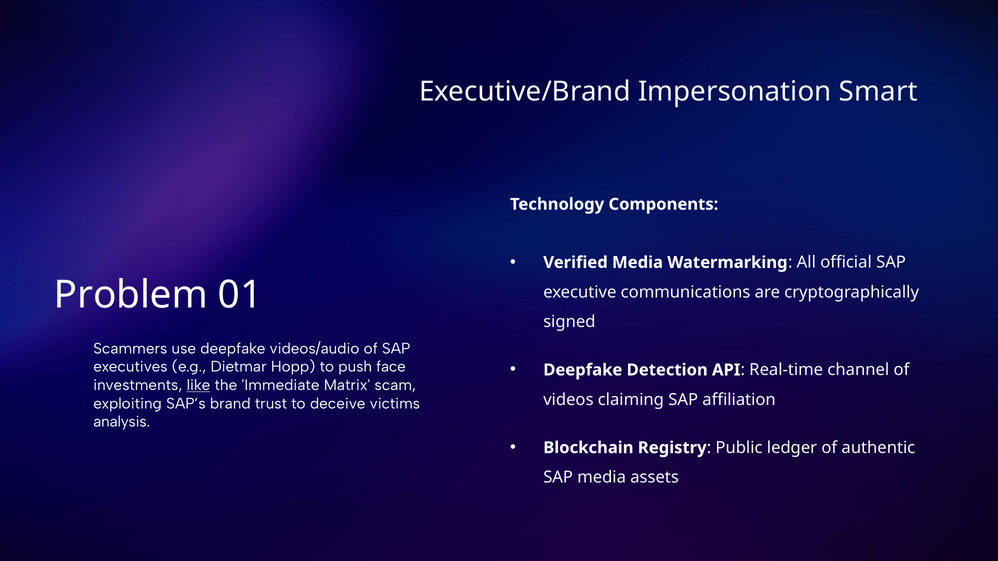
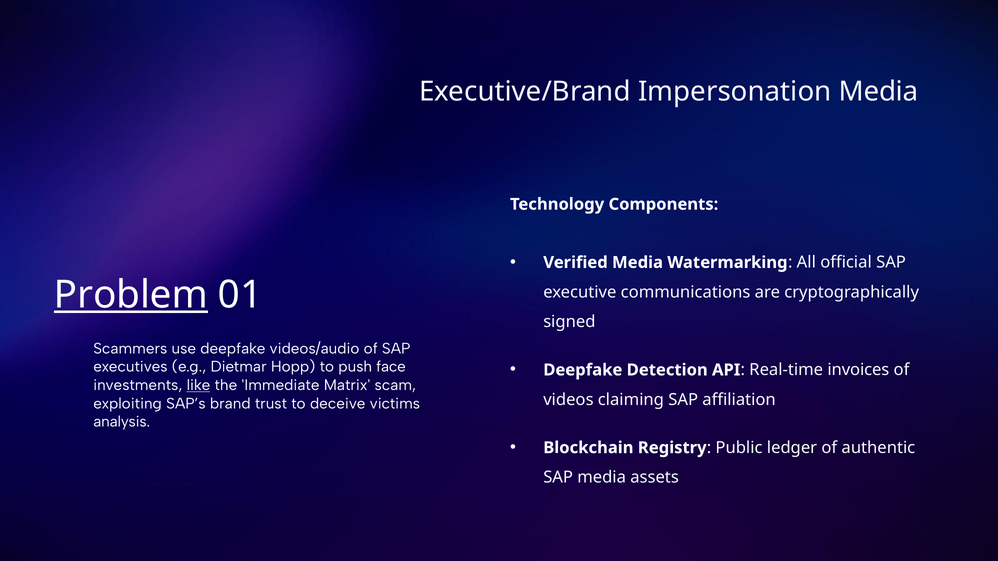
Impersonation Smart: Smart -> Media
Problem underline: none -> present
channel: channel -> invoices
